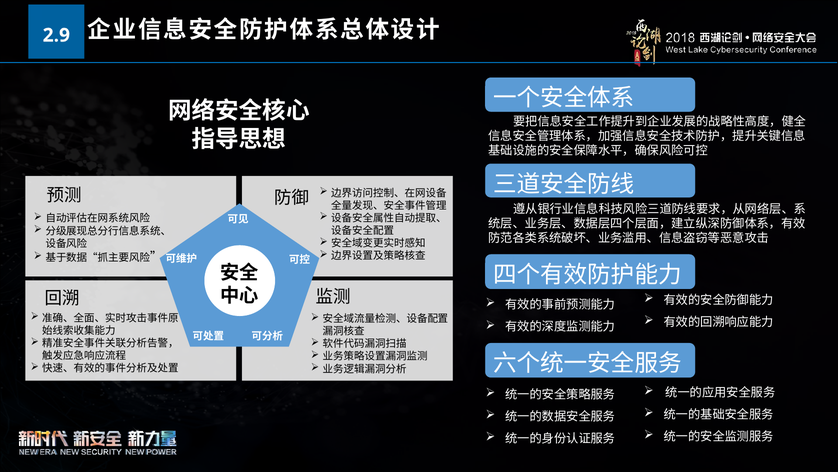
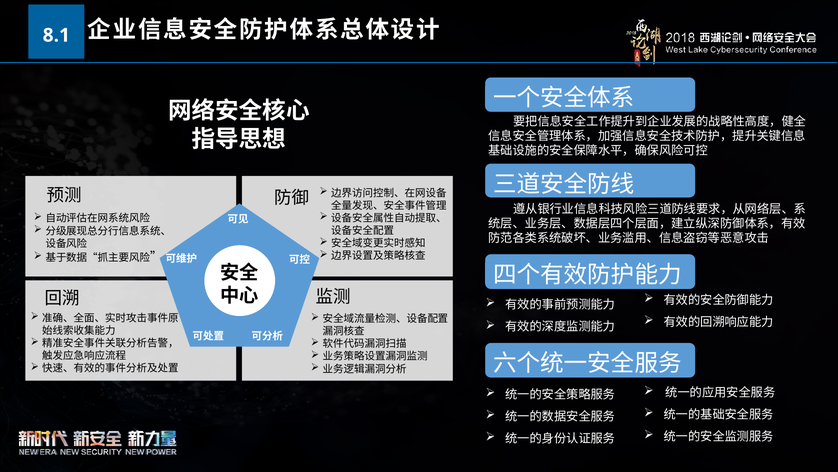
2.9: 2.9 -> 8.1
